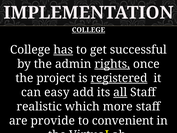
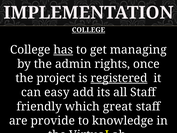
successful: successful -> managing
rights underline: present -> none
all underline: present -> none
realistic: realistic -> friendly
more: more -> great
convenient: convenient -> knowledge
